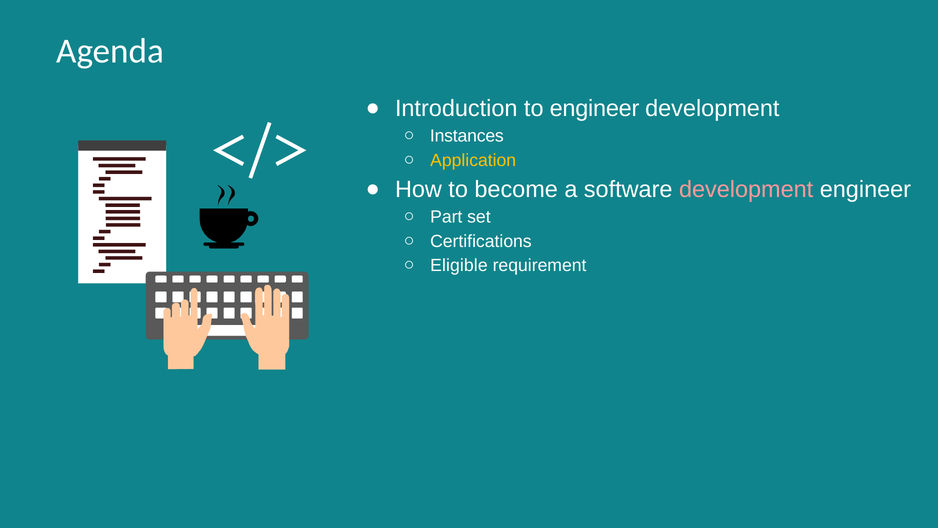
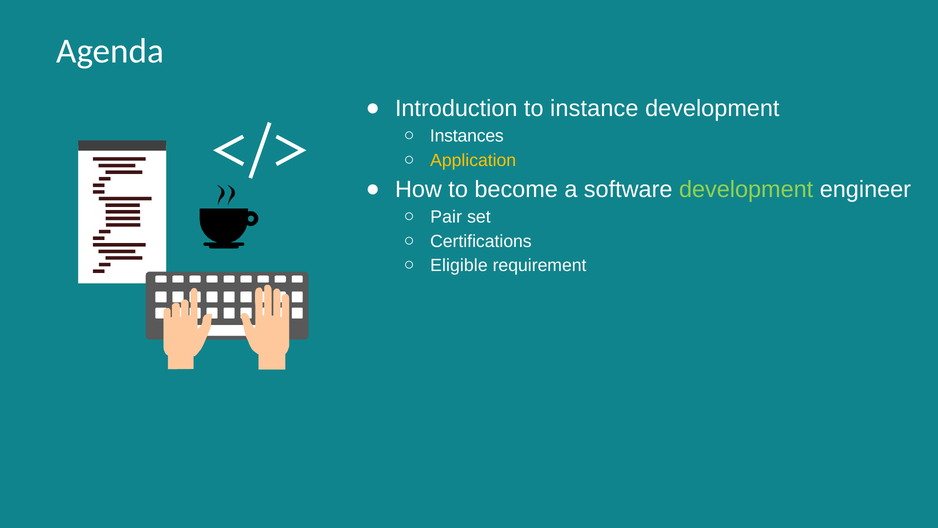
to engineer: engineer -> instance
development at (746, 190) colour: pink -> light green
Part: Part -> Pair
